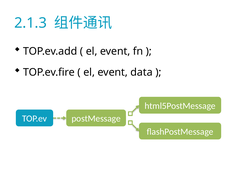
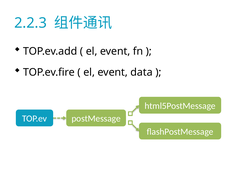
2.1.3: 2.1.3 -> 2.2.3
